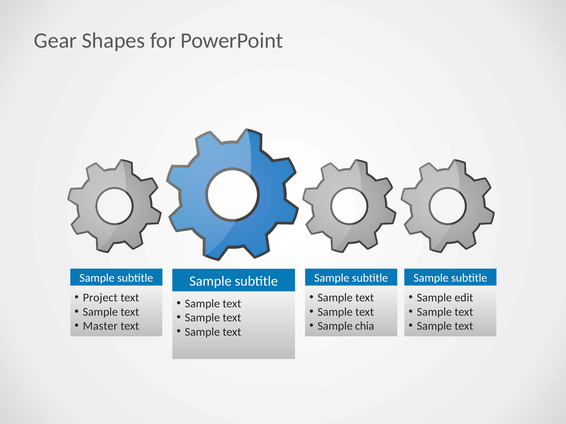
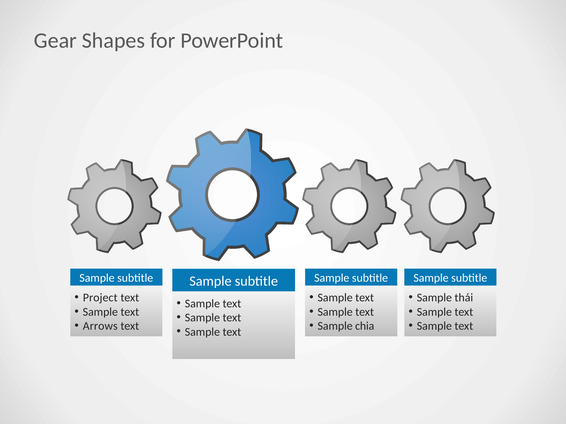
edit: edit -> thái
Master: Master -> Arrows
